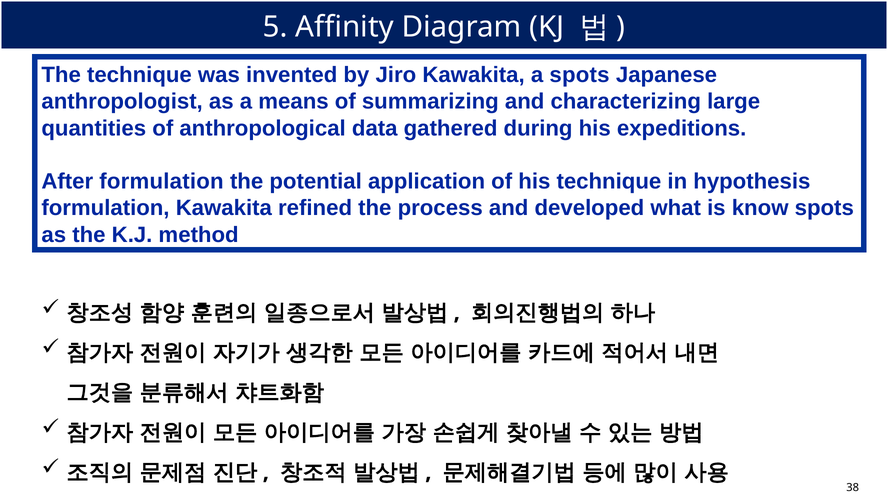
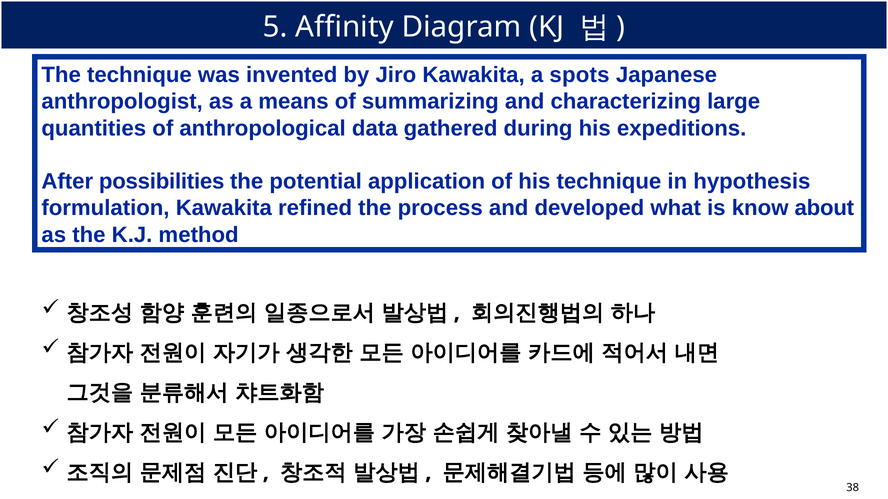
After formulation: formulation -> possibilities
know spots: spots -> about
